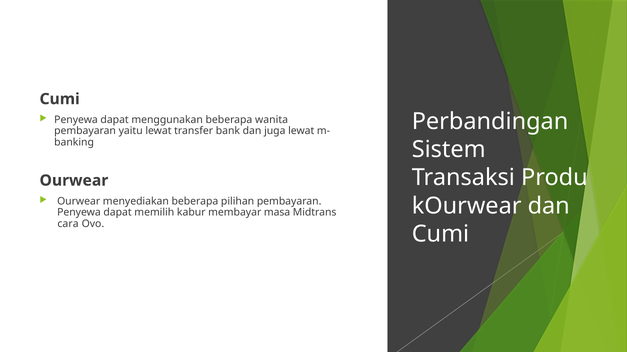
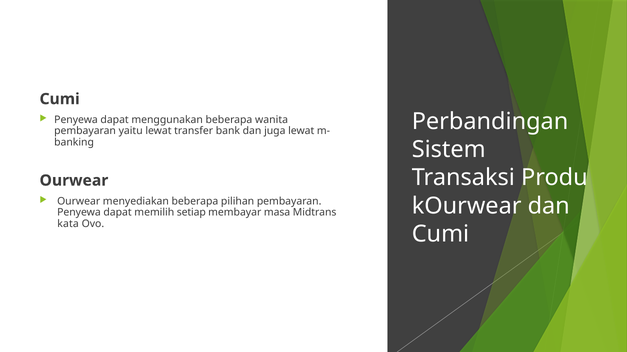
kabur: kabur -> setiap
cara: cara -> kata
